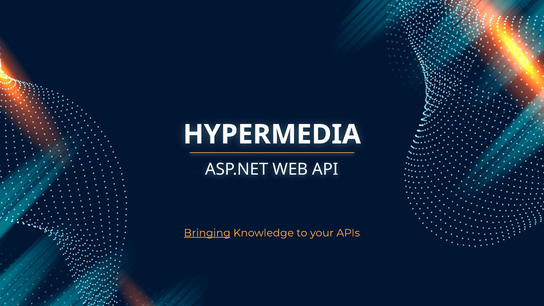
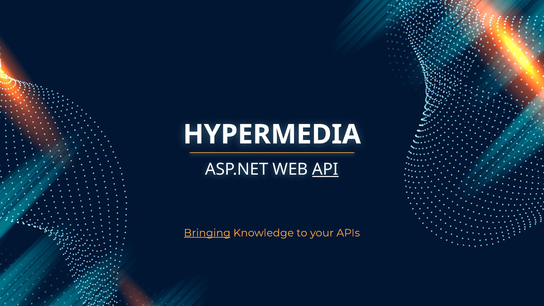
API underline: none -> present
